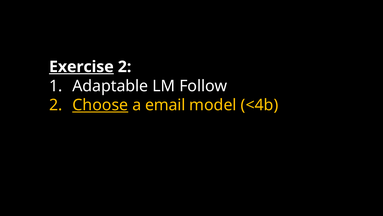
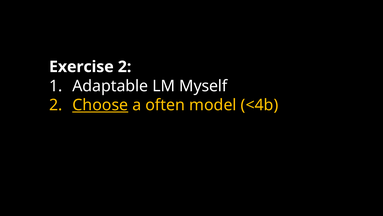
Exercise underline: present -> none
Follow: Follow -> Myself
email: email -> often
